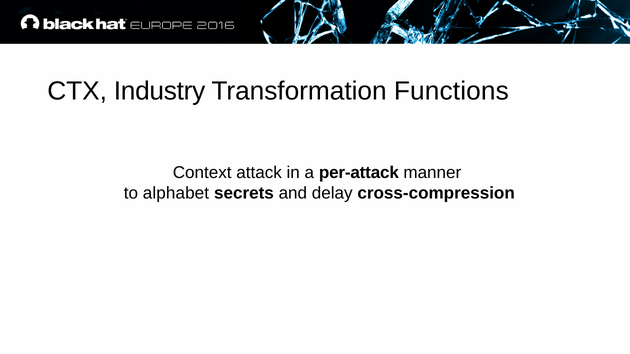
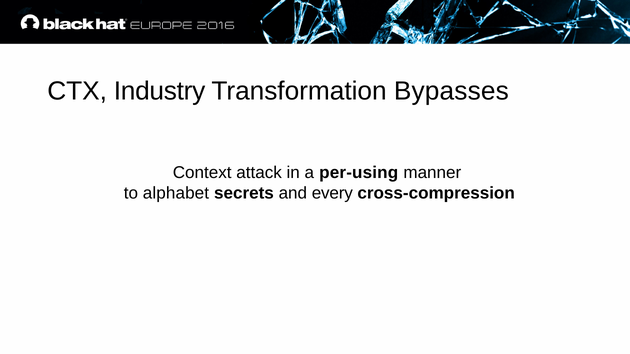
Functions: Functions -> Bypasses
per-attack: per-attack -> per-using
delay: delay -> every
